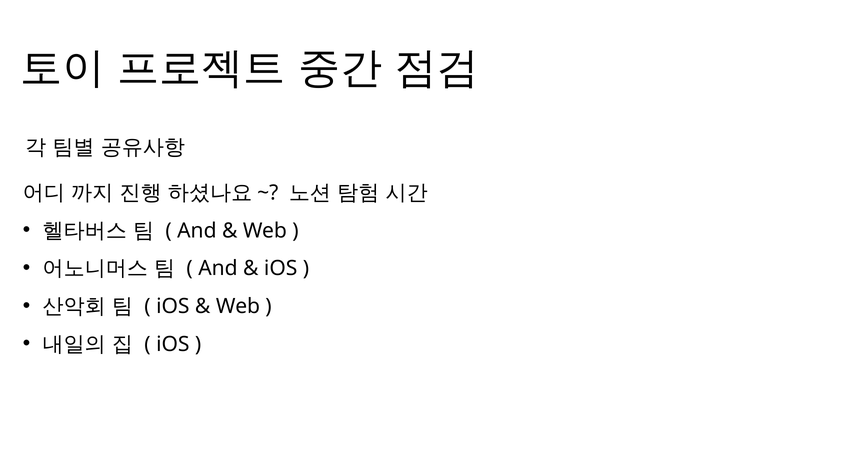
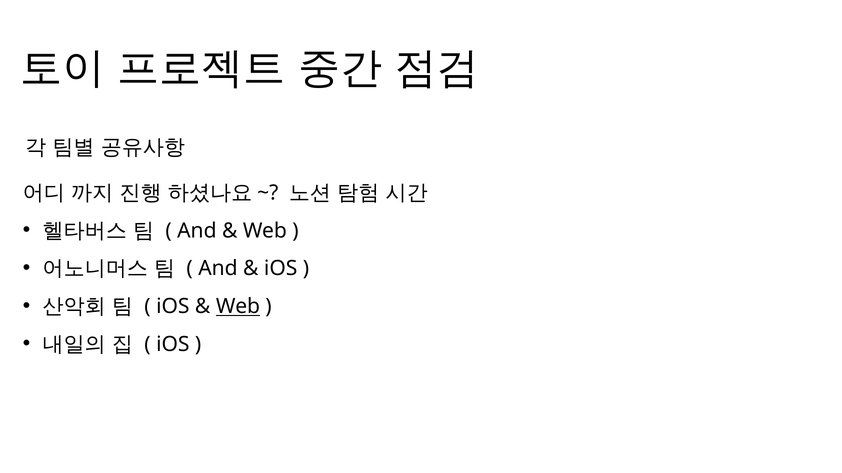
Web at (238, 307) underline: none -> present
